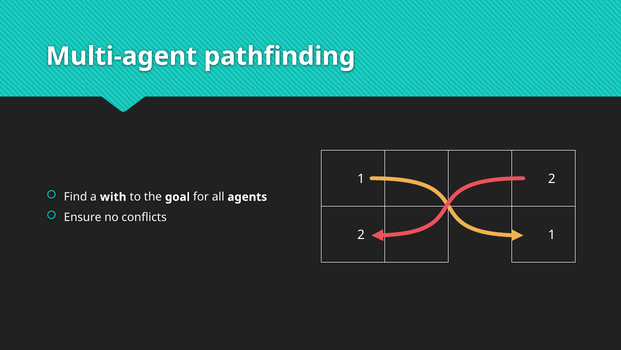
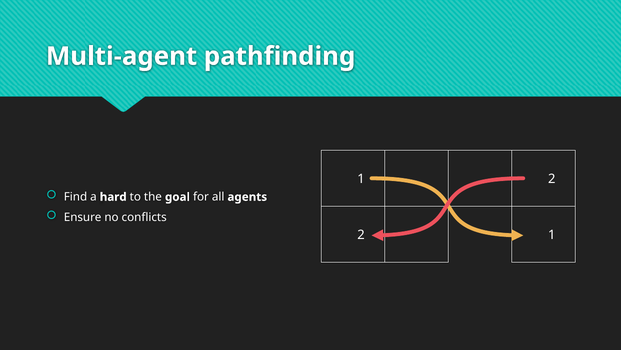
with: with -> hard
